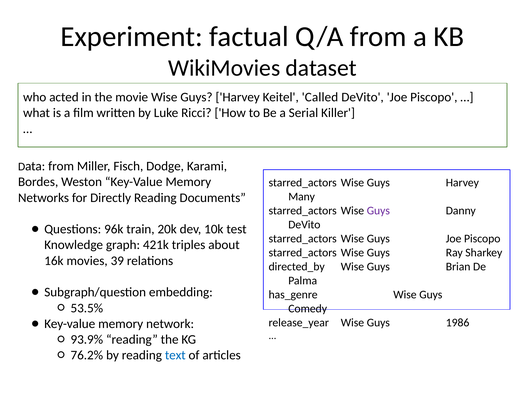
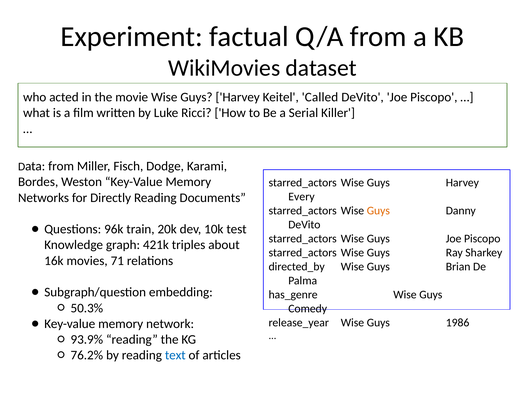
Many: Many -> Every
Guys at (378, 211) colour: purple -> orange
39: 39 -> 71
53.5%: 53.5% -> 50.3%
